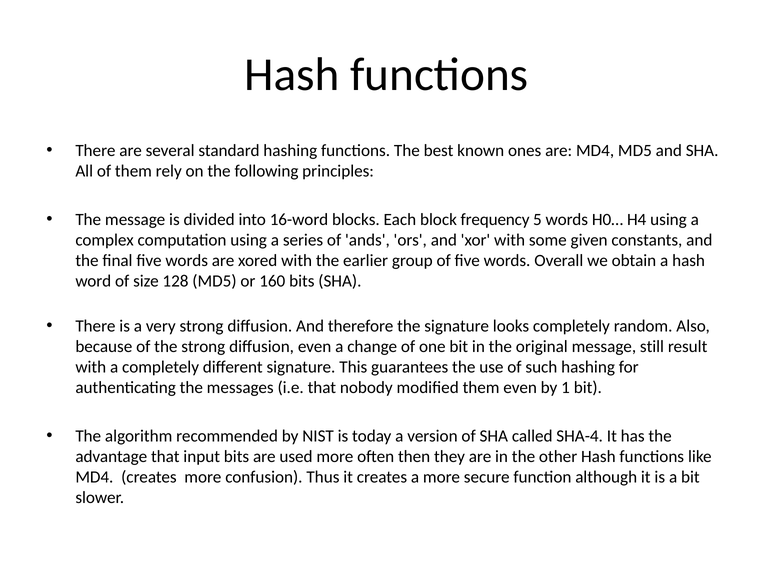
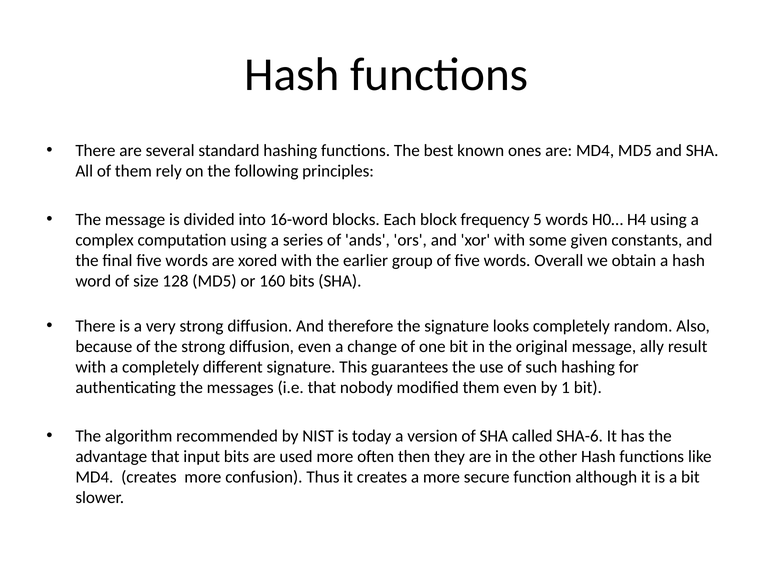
still: still -> ally
SHA-4: SHA-4 -> SHA-6
